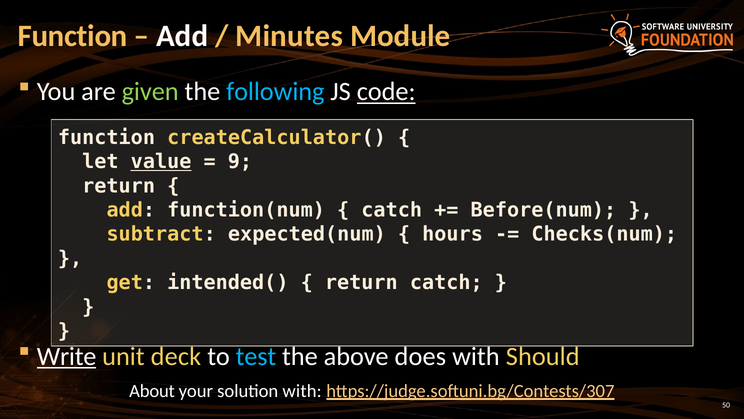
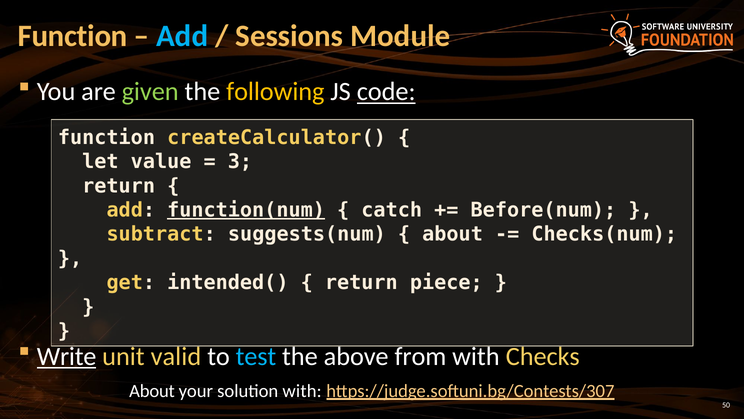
Add at (182, 36) colour: white -> light blue
Minutes: Minutes -> Sessions
following colour: light blue -> yellow
value underline: present -> none
9: 9 -> 3
function(num underline: none -> present
expected(num: expected(num -> suggests(num
hours at (453, 234): hours -> about
return catch: catch -> piece
deck: deck -> valid
does: does -> from
Should: Should -> Checks
